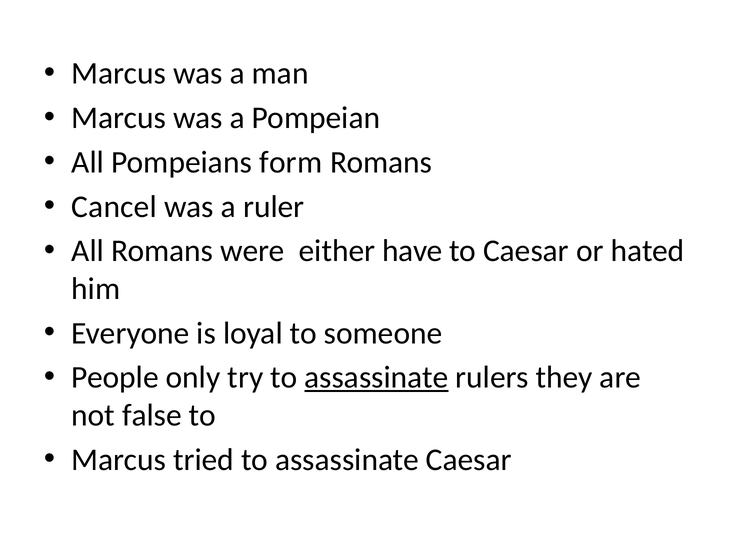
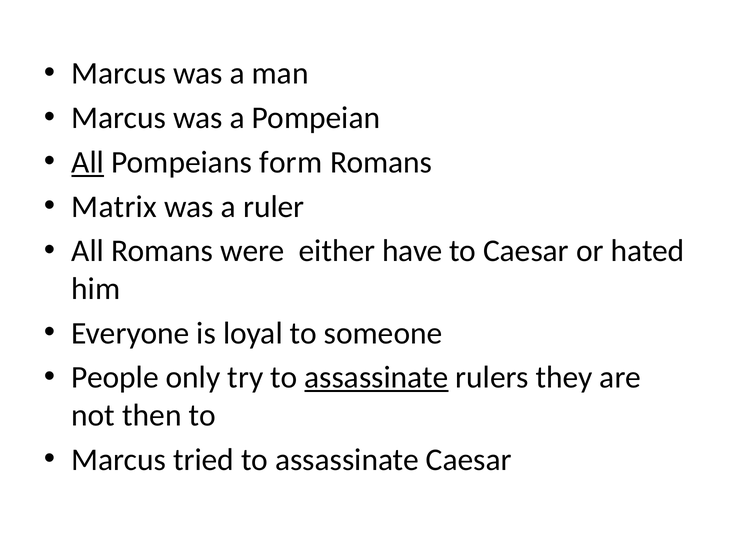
All at (88, 162) underline: none -> present
Cancel: Cancel -> Matrix
false: false -> then
